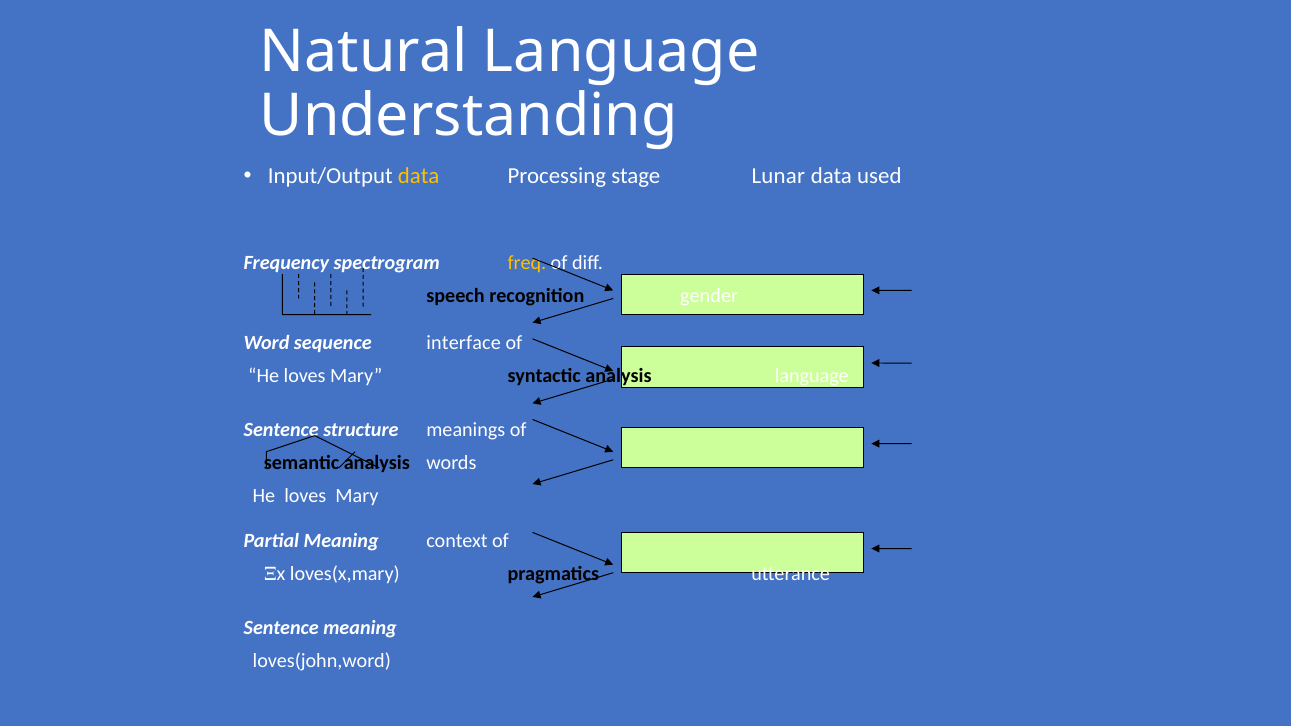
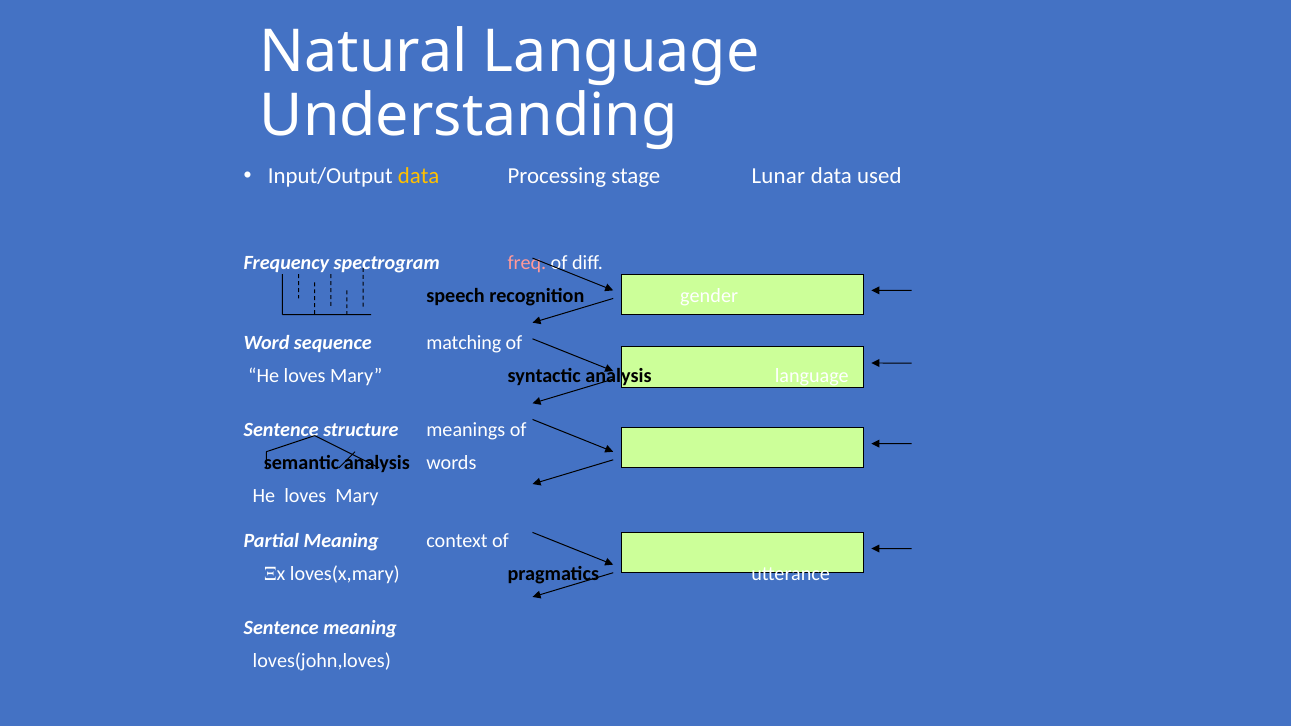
freq colour: yellow -> pink
interface: interface -> matching
loves(john,word: loves(john,word -> loves(john,loves
